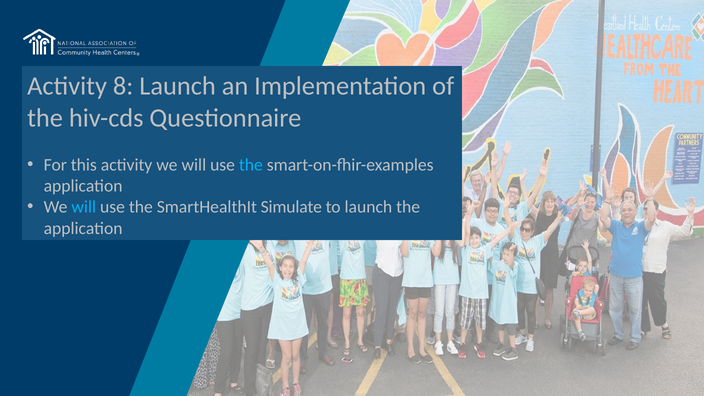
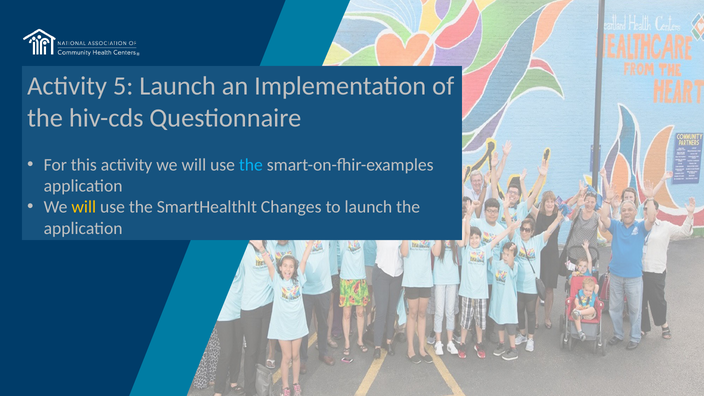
8: 8 -> 5
will at (84, 207) colour: light blue -> yellow
Simulate: Simulate -> Changes
